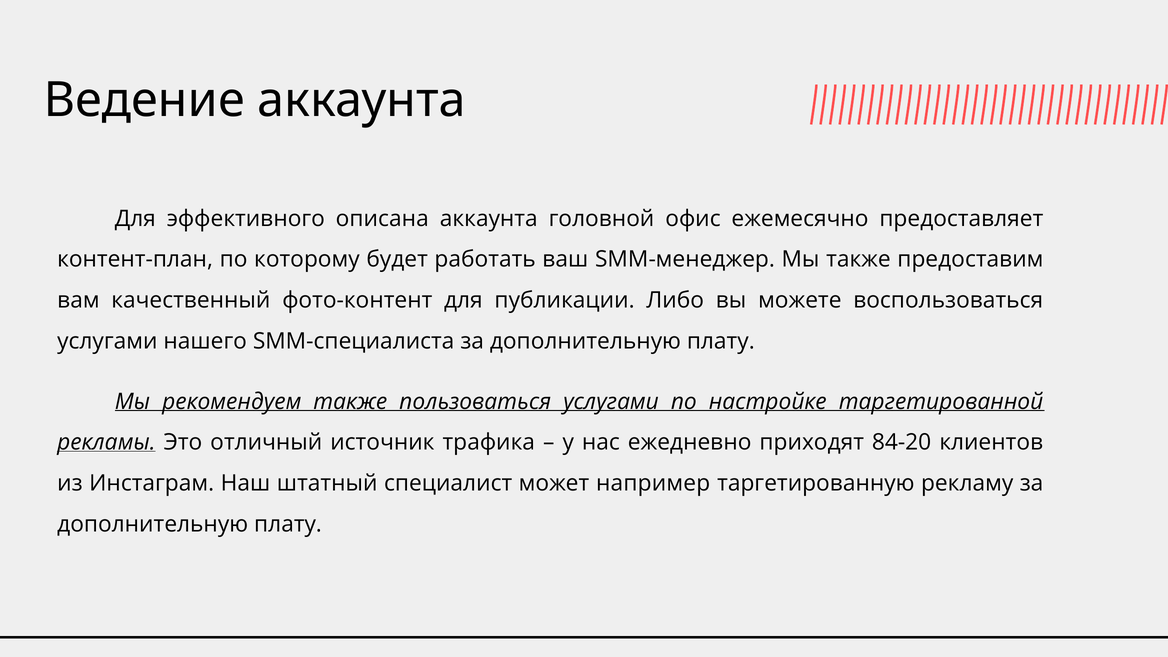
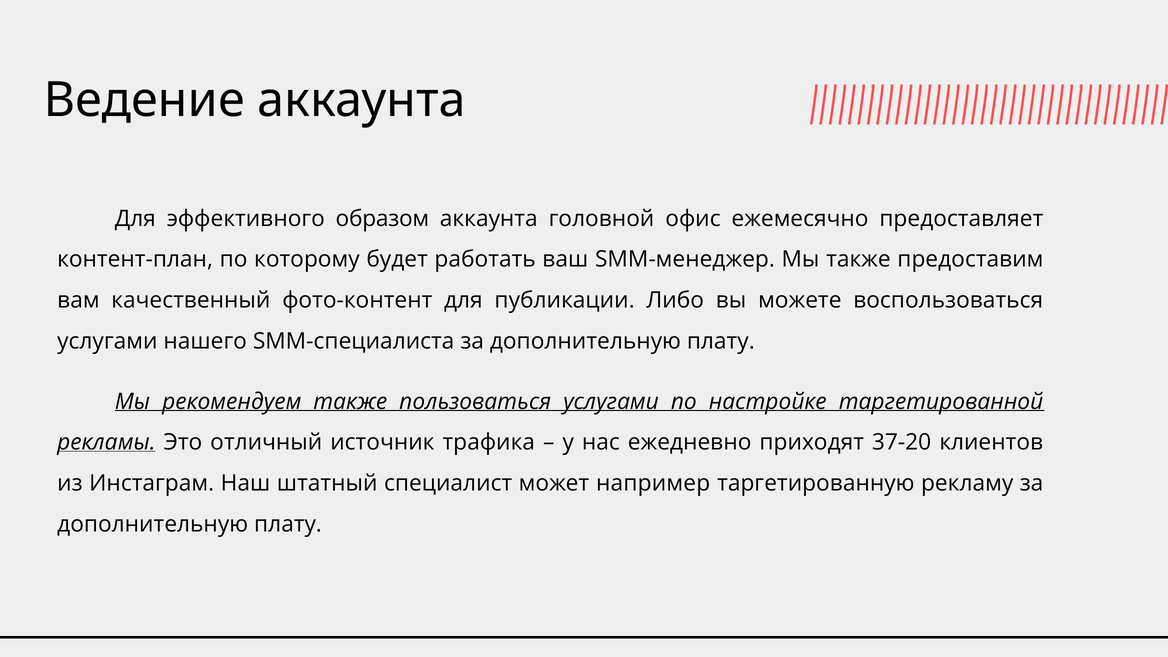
описана: описана -> образом
84-20: 84-20 -> 37-20
